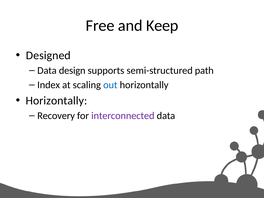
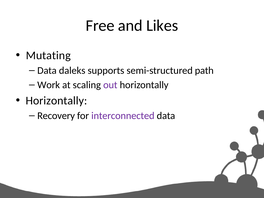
Keep: Keep -> Likes
Designed: Designed -> Mutating
design: design -> daleks
Index: Index -> Work
out colour: blue -> purple
